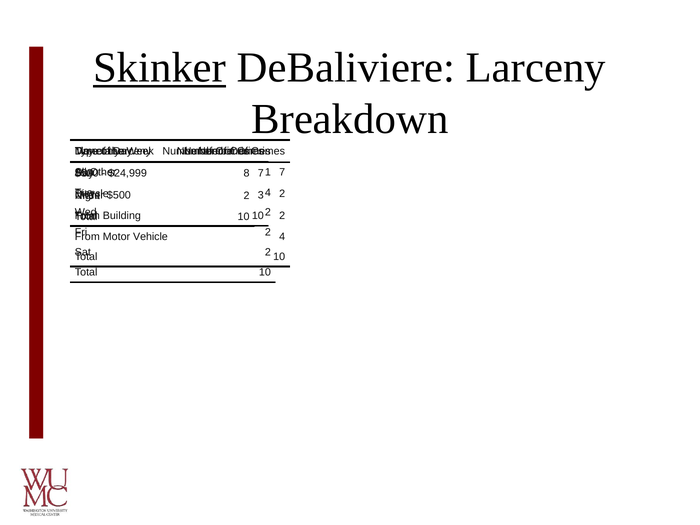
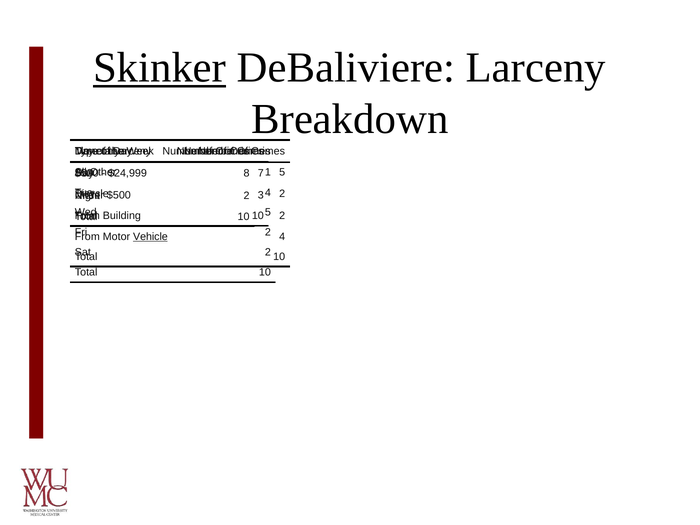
7 at (282, 172): 7 -> 5
2 at (268, 212): 2 -> 5
Vehicle underline: none -> present
